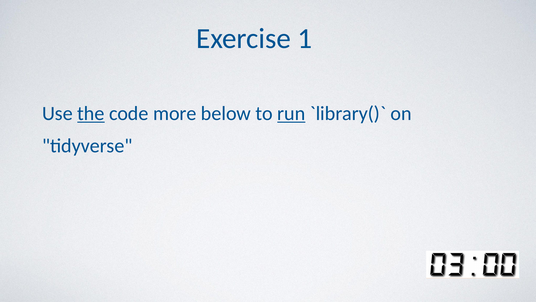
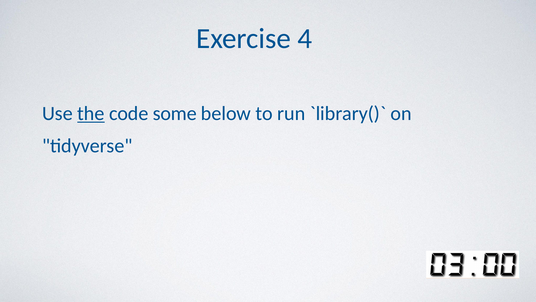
1: 1 -> 4
more: more -> some
run underline: present -> none
